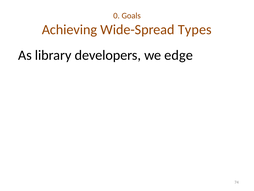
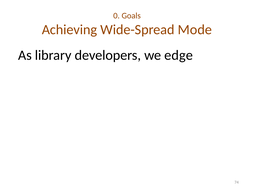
Types: Types -> Mode
